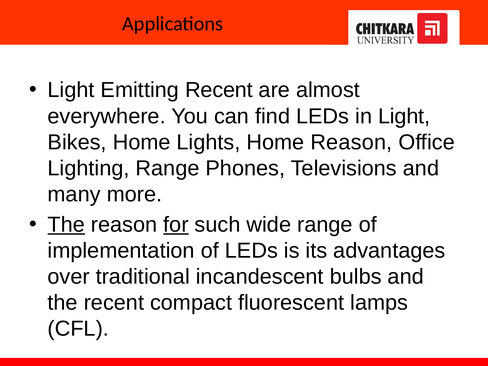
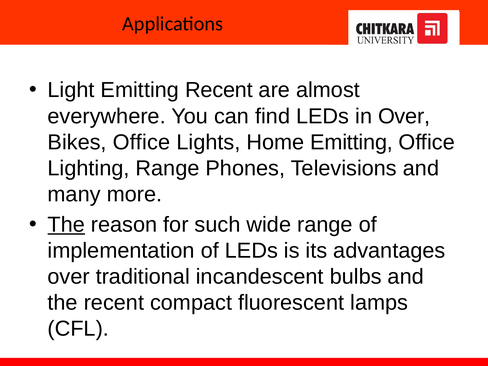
in Light: Light -> Over
Bikes Home: Home -> Office
Home Reason: Reason -> Emitting
for underline: present -> none
